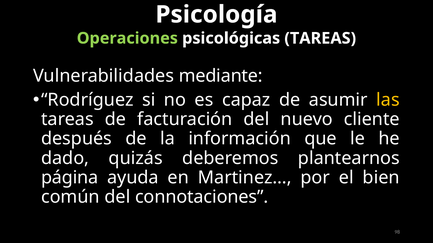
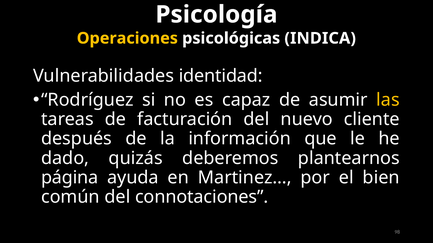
Operaciones colour: light green -> yellow
psicológicas TAREAS: TAREAS -> INDICA
mediante: mediante -> identidad
